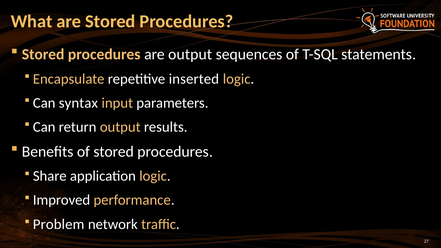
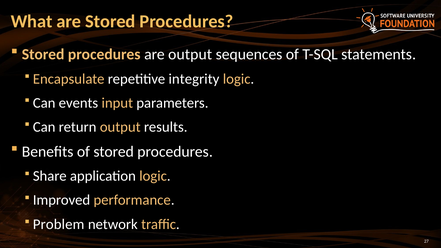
inserted: inserted -> integrity
syntax: syntax -> events
